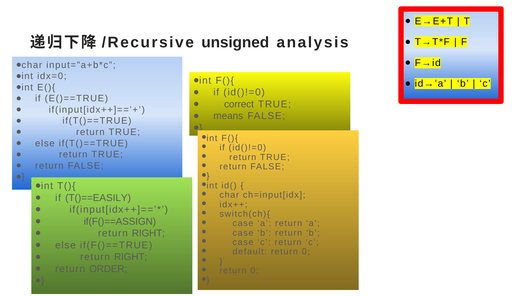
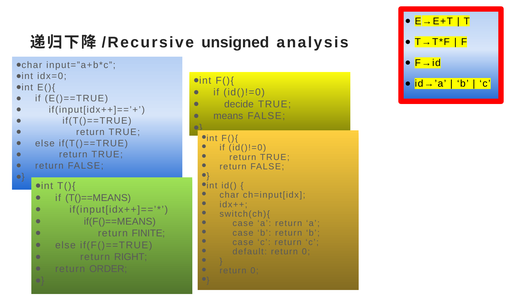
correct: correct -> decide
T()==EASILY: T()==EASILY -> T()==MEANS
if(F()==ASSIGN: if(F()==ASSIGN -> if(F()==MEANS
RIGHT at (148, 233): RIGHT -> FINITE
